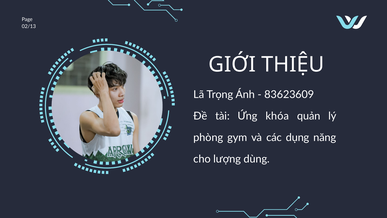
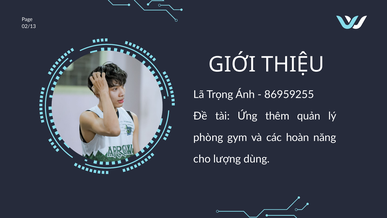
83623609: 83623609 -> 86959255
khóa: khóa -> thêm
dụng: dụng -> hoàn
